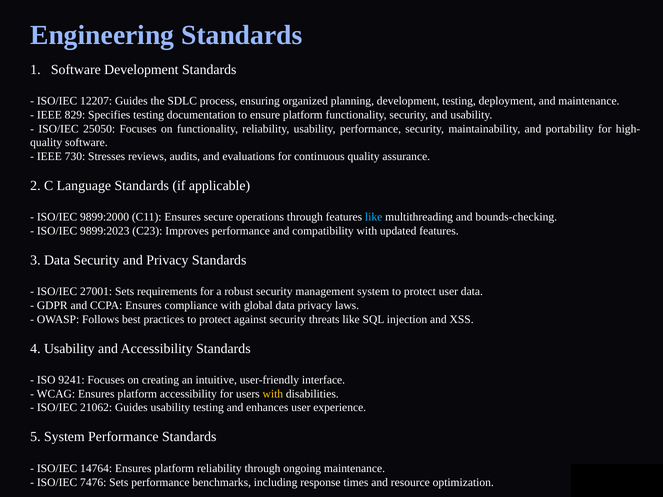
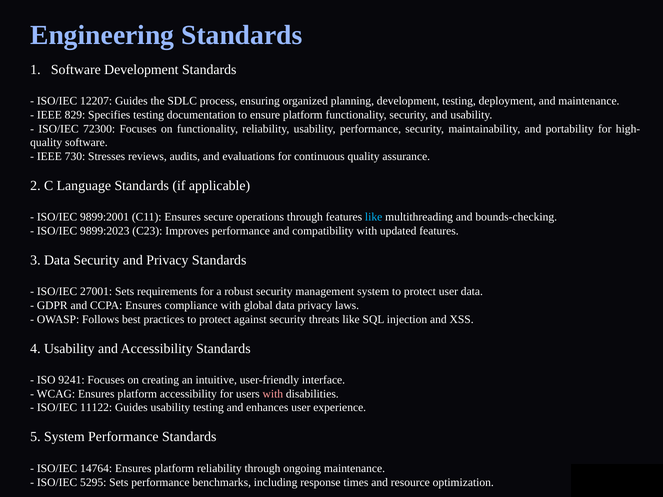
25050: 25050 -> 72300
9899:2000: 9899:2000 -> 9899:2001
with at (273, 394) colour: yellow -> pink
21062: 21062 -> 11122
7476: 7476 -> 5295
